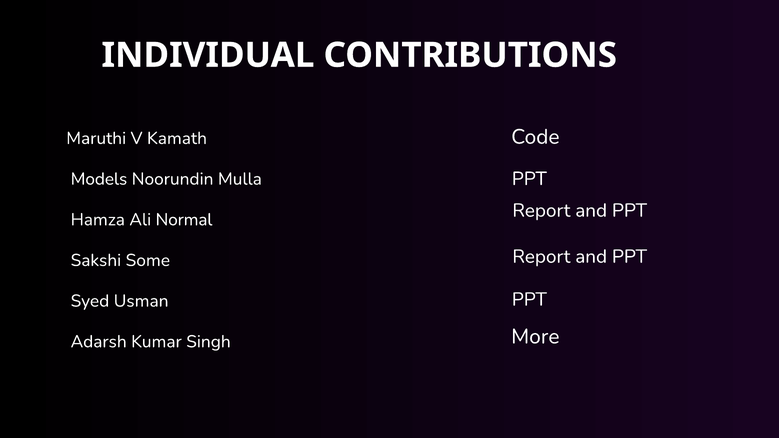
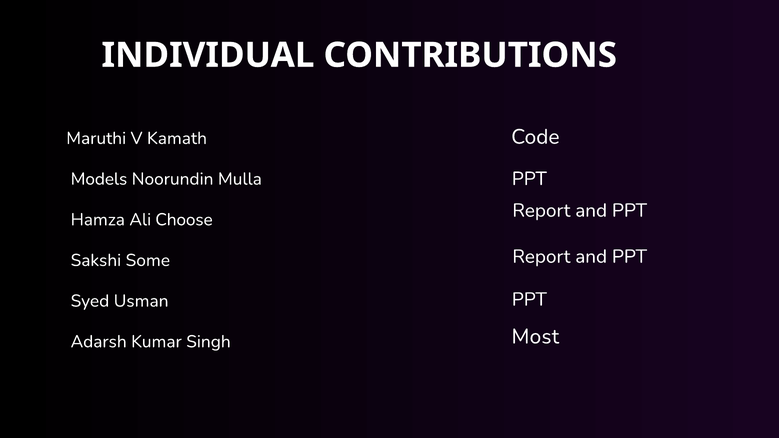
Normal: Normal -> Choose
More: More -> Most
